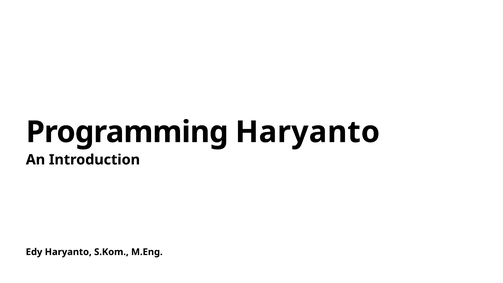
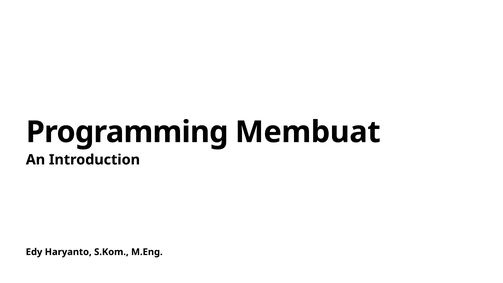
Programming Haryanto: Haryanto -> Membuat
